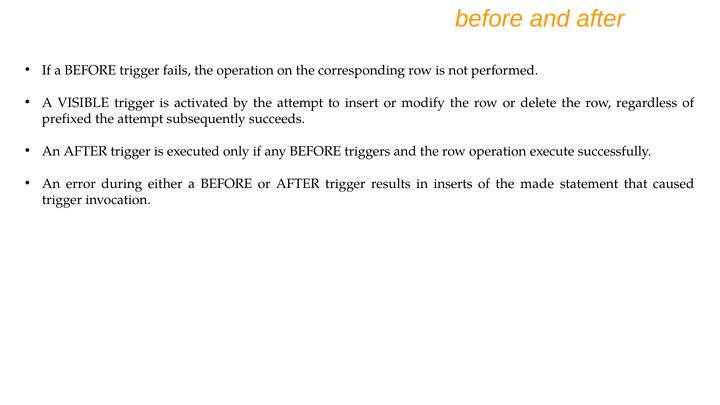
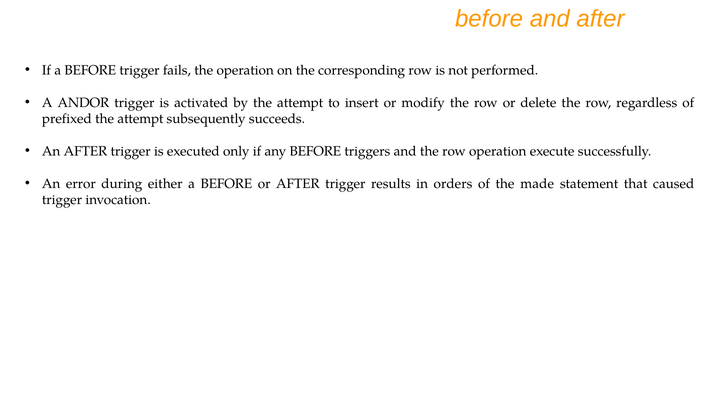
VISIBLE: VISIBLE -> ANDOR
inserts: inserts -> orders
